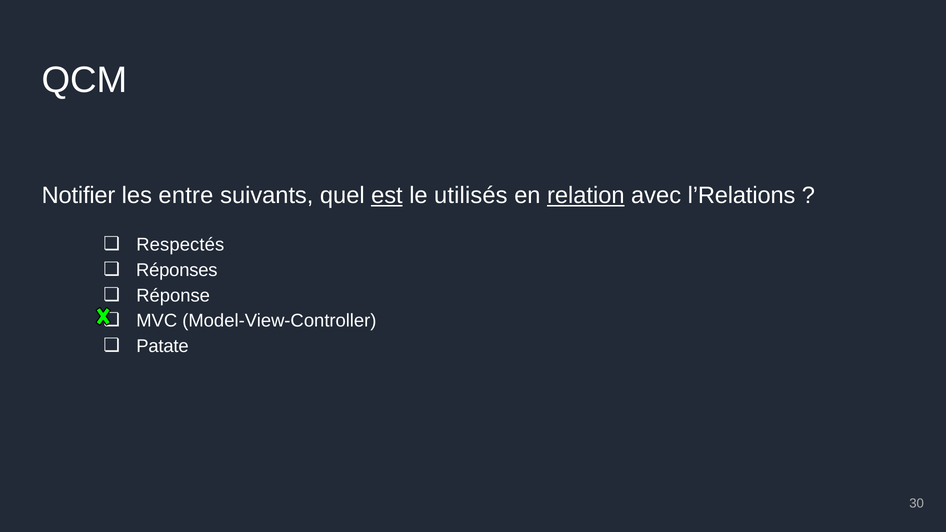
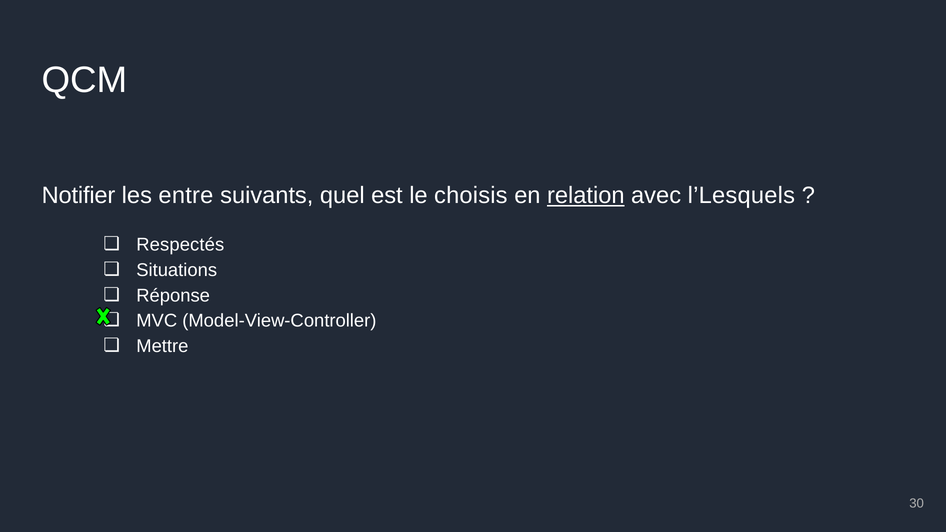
est underline: present -> none
utilisés: utilisés -> choisis
l’Relations: l’Relations -> l’Lesquels
Réponses: Réponses -> Situations
Patate: Patate -> Mettre
